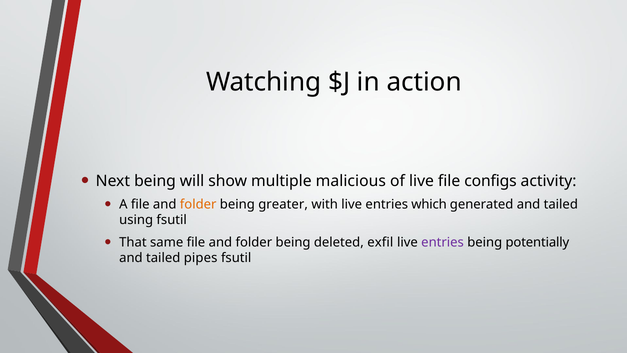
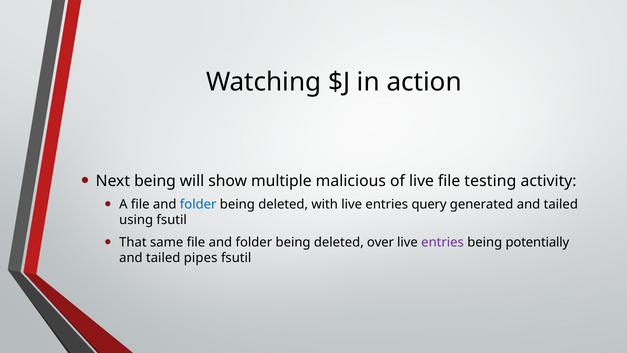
configs: configs -> testing
folder at (198, 204) colour: orange -> blue
greater at (283, 204): greater -> deleted
which: which -> query
exfil: exfil -> over
